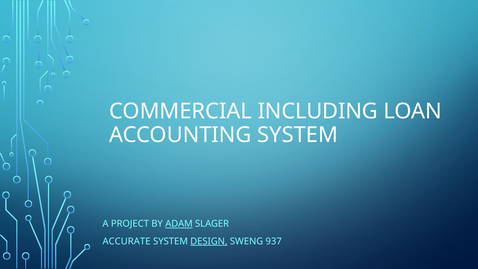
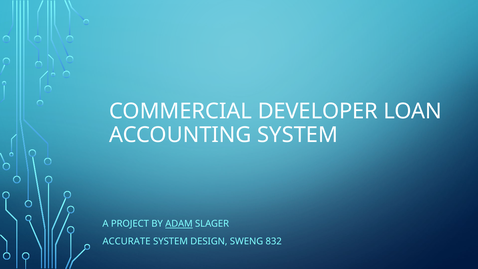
INCLUDING: INCLUDING -> DEVELOPER
DESIGN underline: present -> none
937: 937 -> 832
